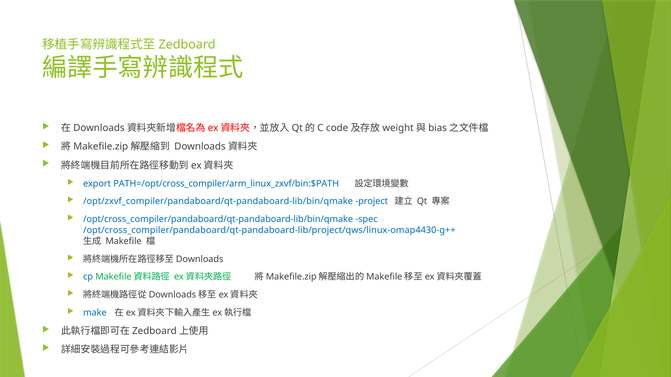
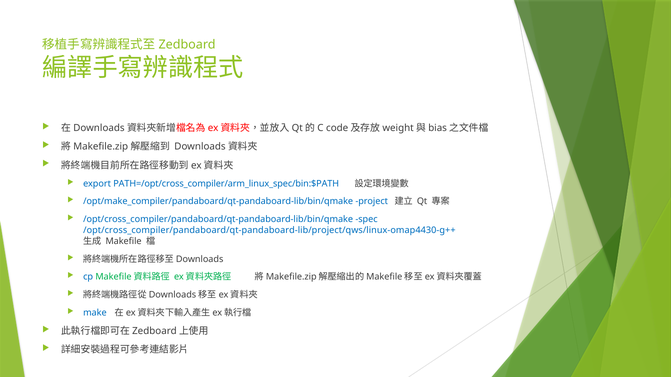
PATH=/opt/cross_compiler/arm_linux_zxvf/bin:$PATH: PATH=/opt/cross_compiler/arm_linux_zxvf/bin:$PATH -> PATH=/opt/cross_compiler/arm_linux_spec/bin:$PATH
/opt/zxvf_compiler/pandaboard/qt-pandaboard-lib/bin/qmake: /opt/zxvf_compiler/pandaboard/qt-pandaboard-lib/bin/qmake -> /opt/make_compiler/pandaboard/qt-pandaboard-lib/bin/qmake
